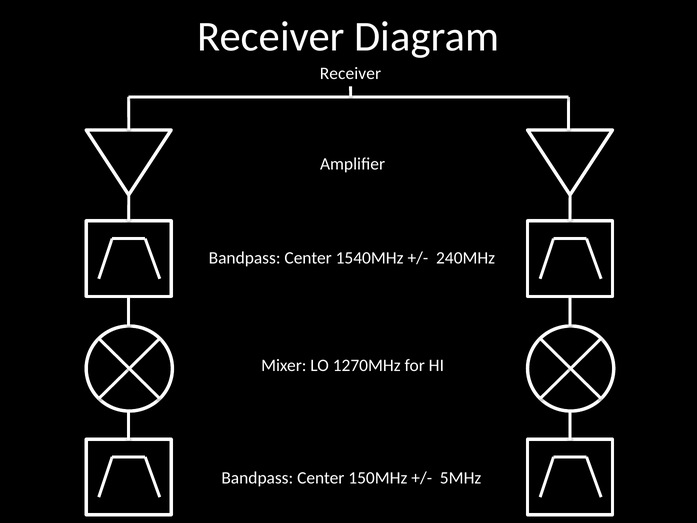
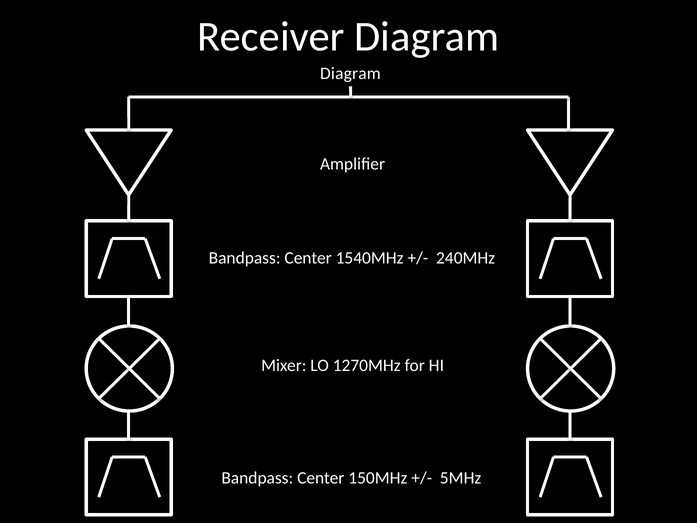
Receiver at (350, 74): Receiver -> Diagram
